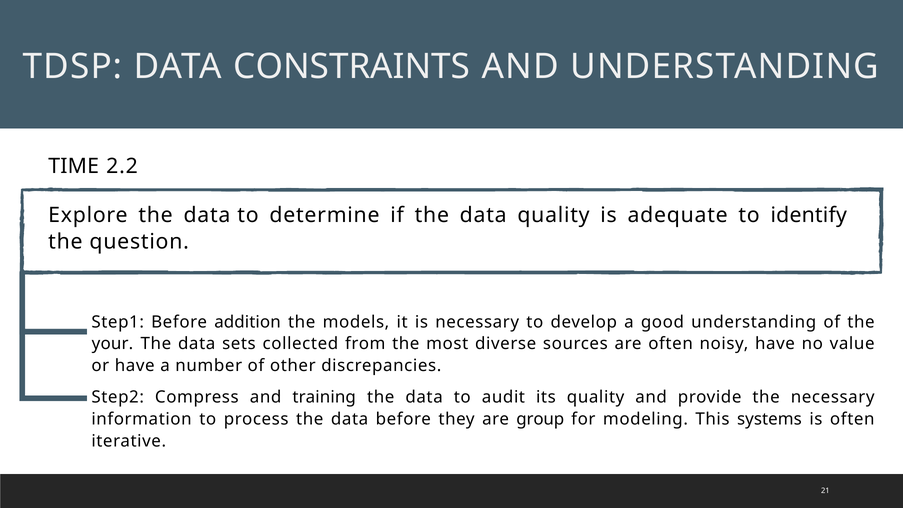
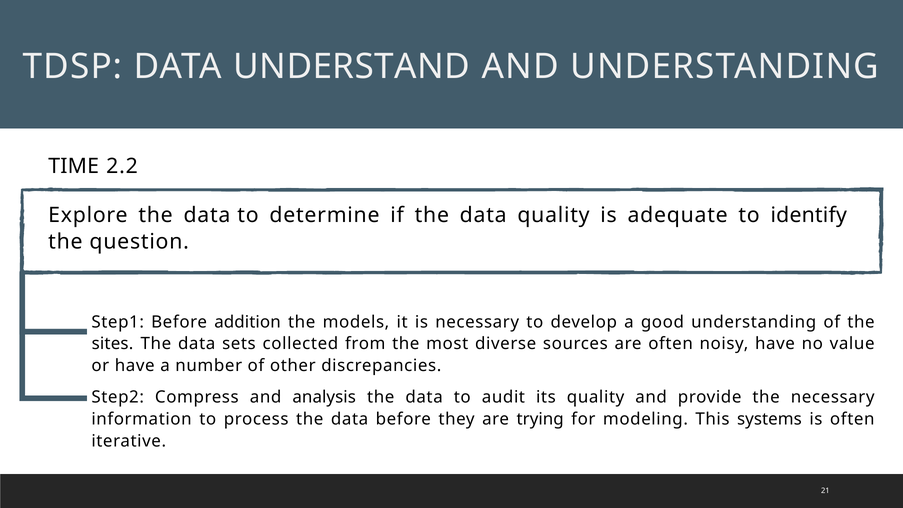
CONSTRAINTS: CONSTRAINTS -> UNDERSTAND
your: your -> sites
training: training -> analysis
group: group -> trying
